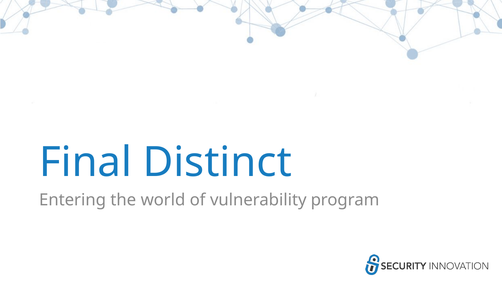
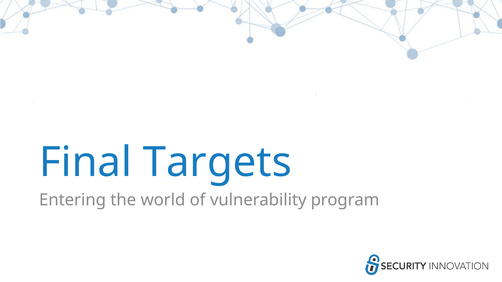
Distinct: Distinct -> Targets
